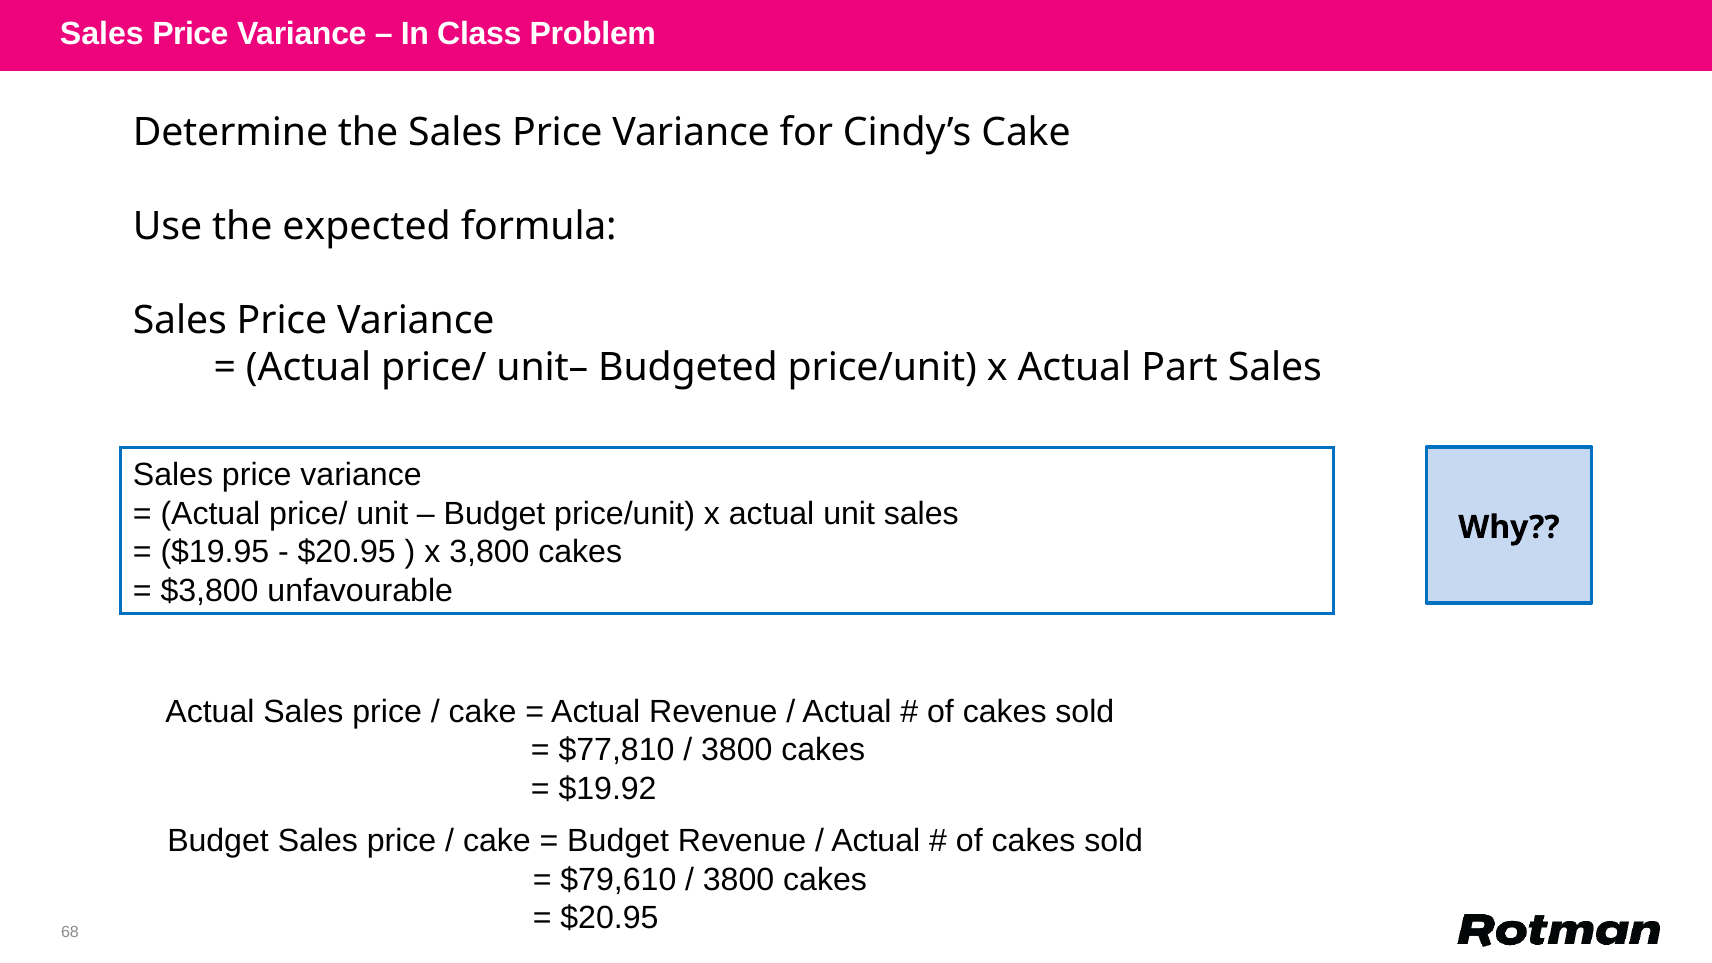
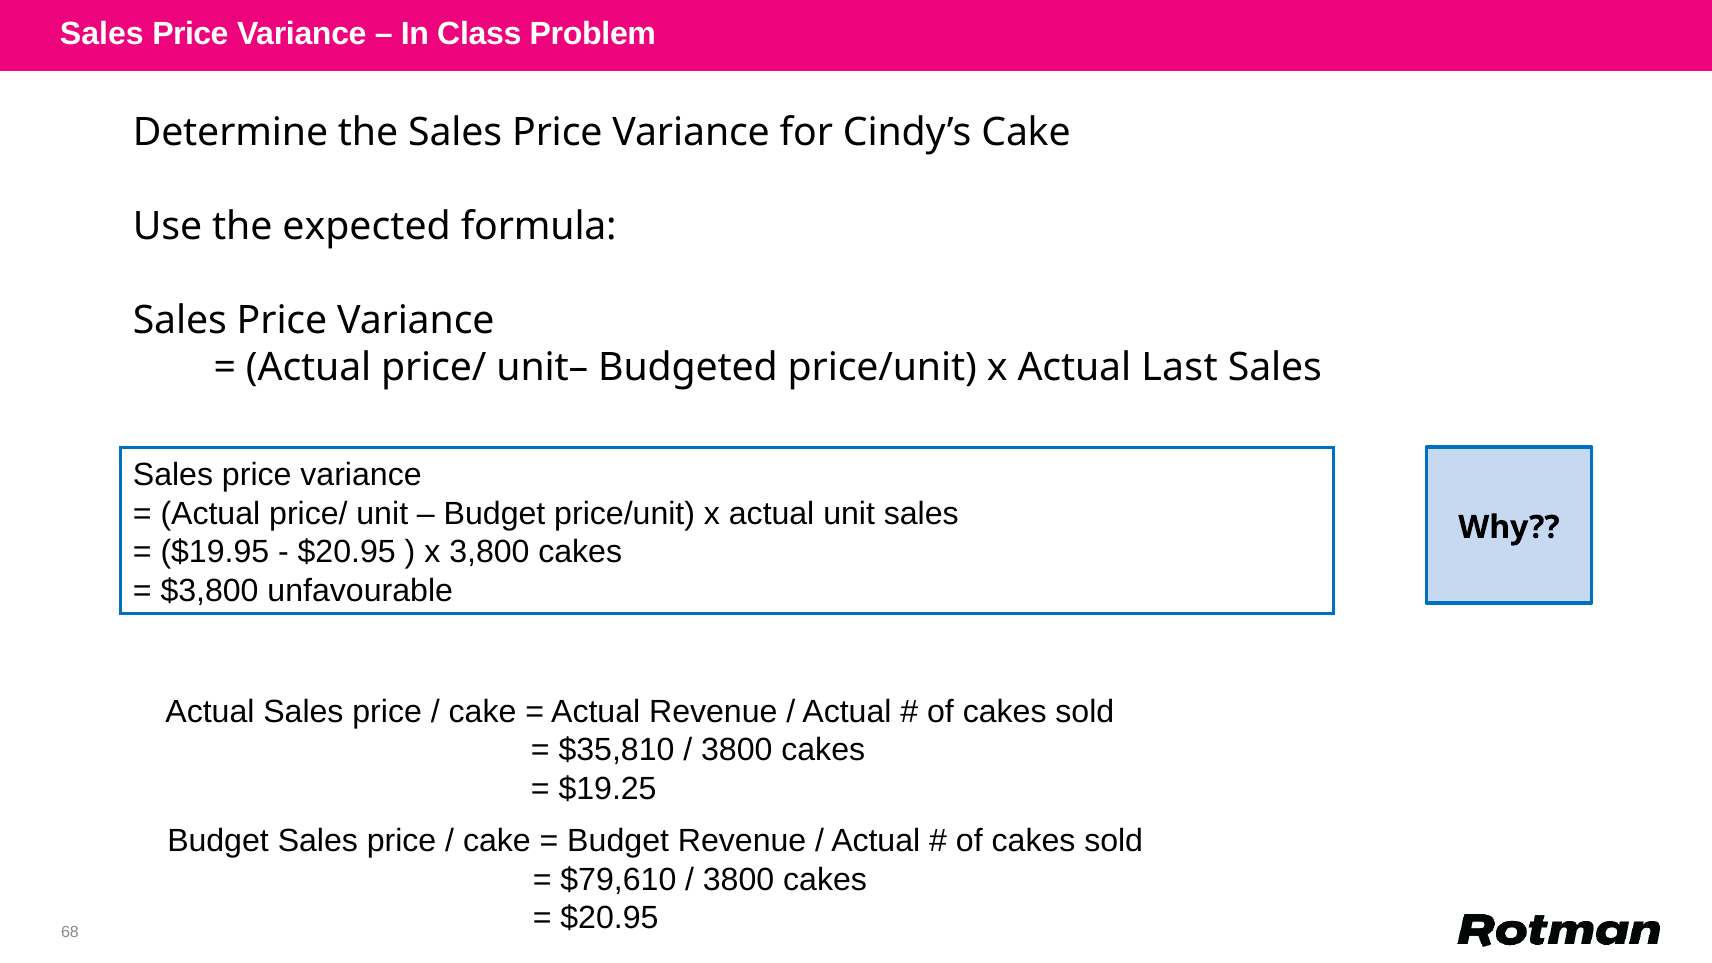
Part: Part -> Last
$77,810: $77,810 -> $35,810
$19.92: $19.92 -> $19.25
